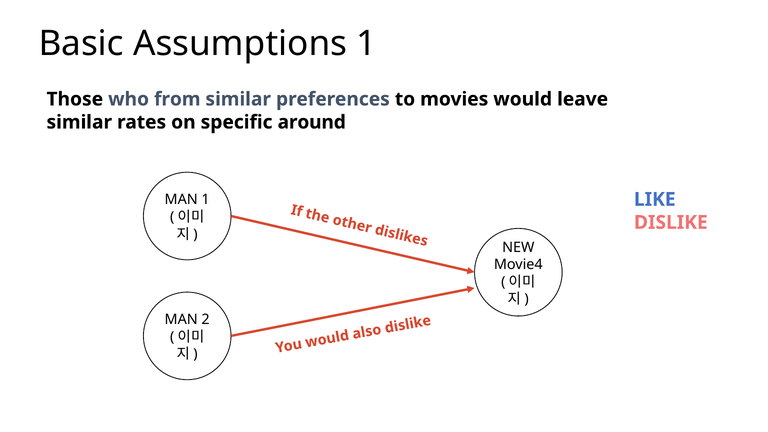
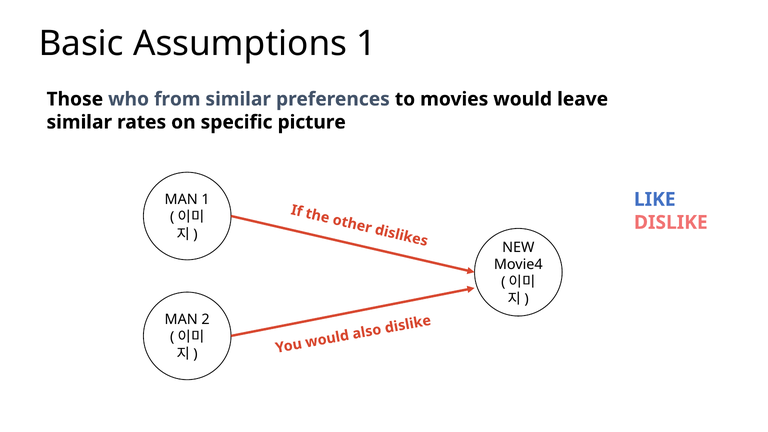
around: around -> picture
